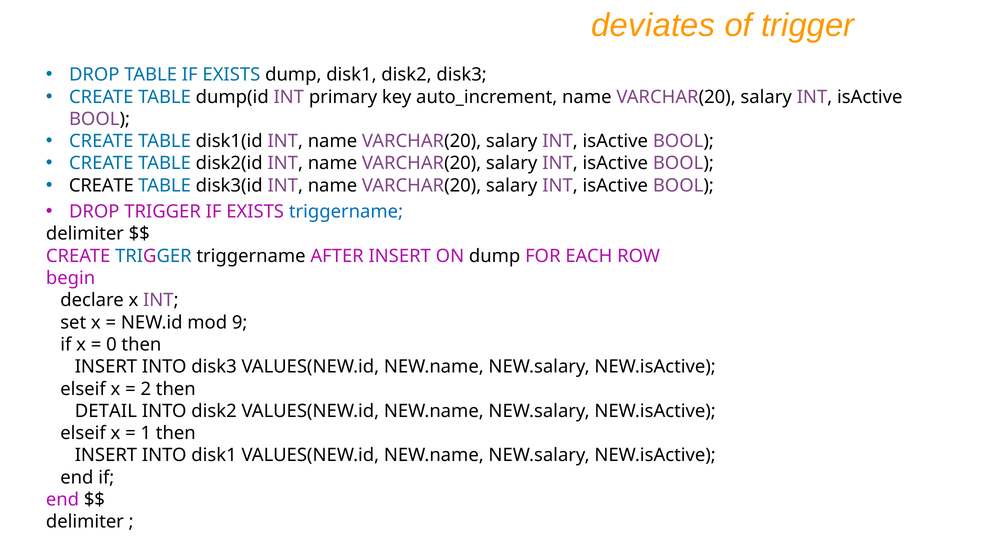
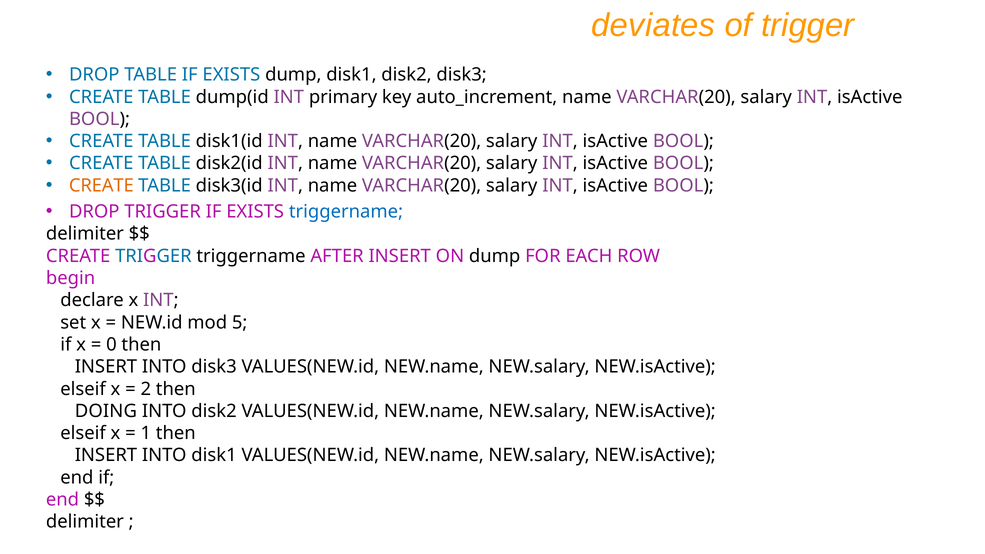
CREATE at (101, 186) colour: black -> orange
9: 9 -> 5
DETAIL: DETAIL -> DOING
